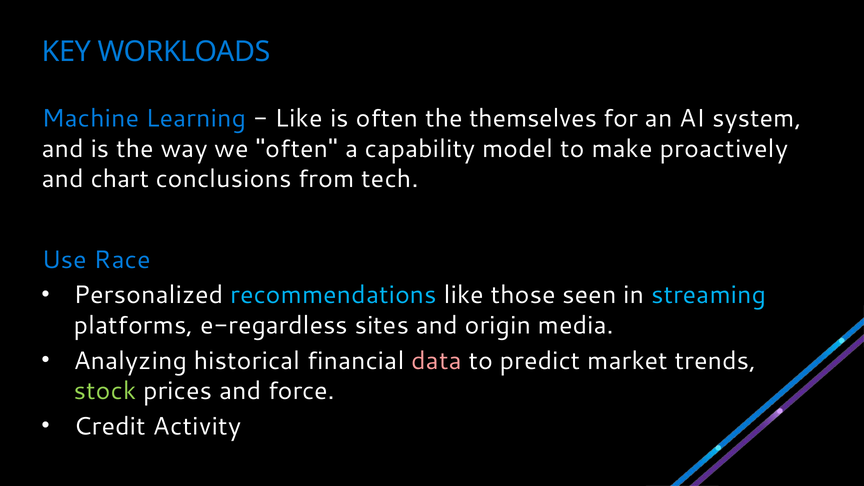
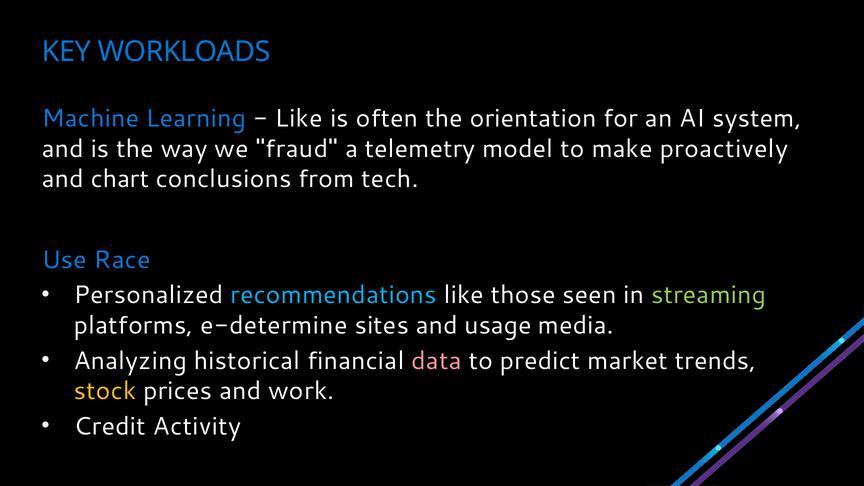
themselves: themselves -> orientation
we often: often -> fraud
capability: capability -> telemetry
streaming colour: light blue -> light green
e-regardless: e-regardless -> e-determine
origin: origin -> usage
stock colour: light green -> yellow
force: force -> work
